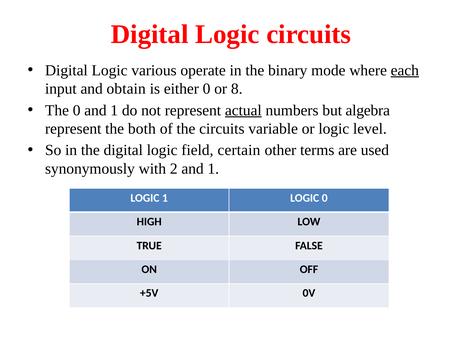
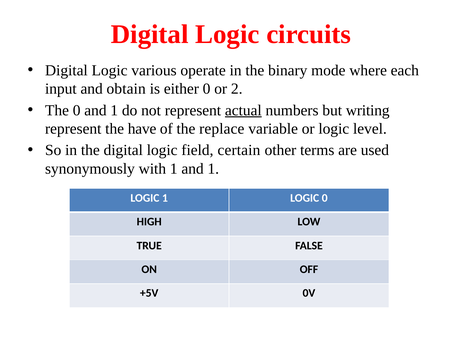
each underline: present -> none
8: 8 -> 2
algebra: algebra -> writing
both: both -> have
the circuits: circuits -> replace
with 2: 2 -> 1
